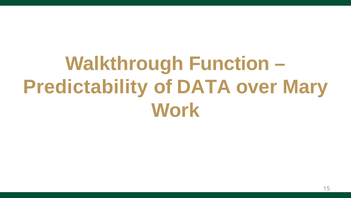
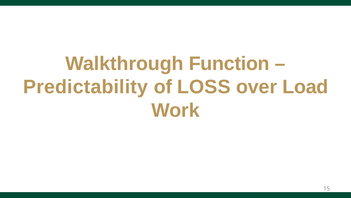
DATA: DATA -> LOSS
Mary: Mary -> Load
